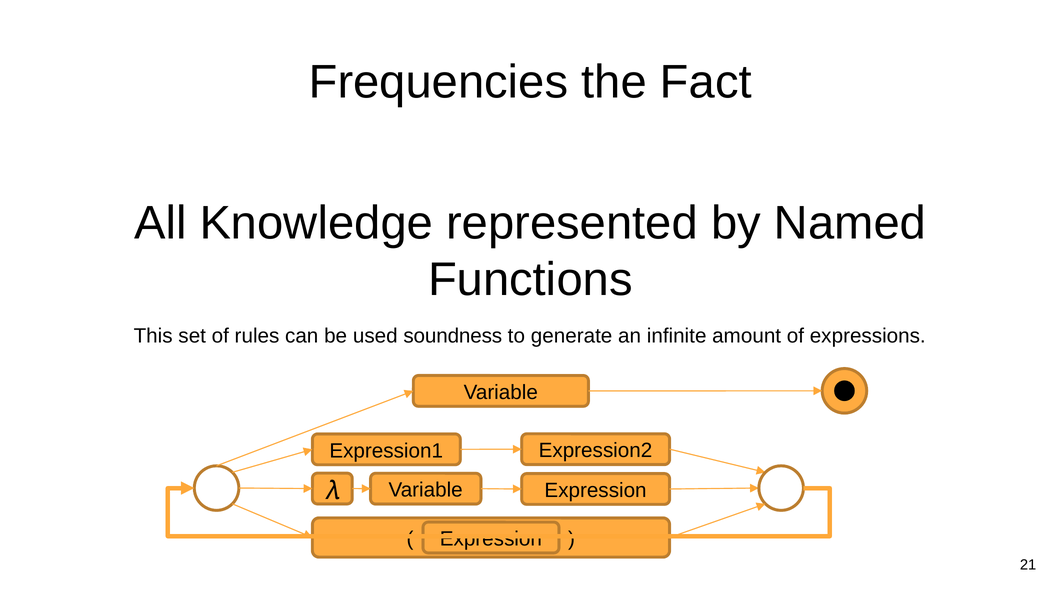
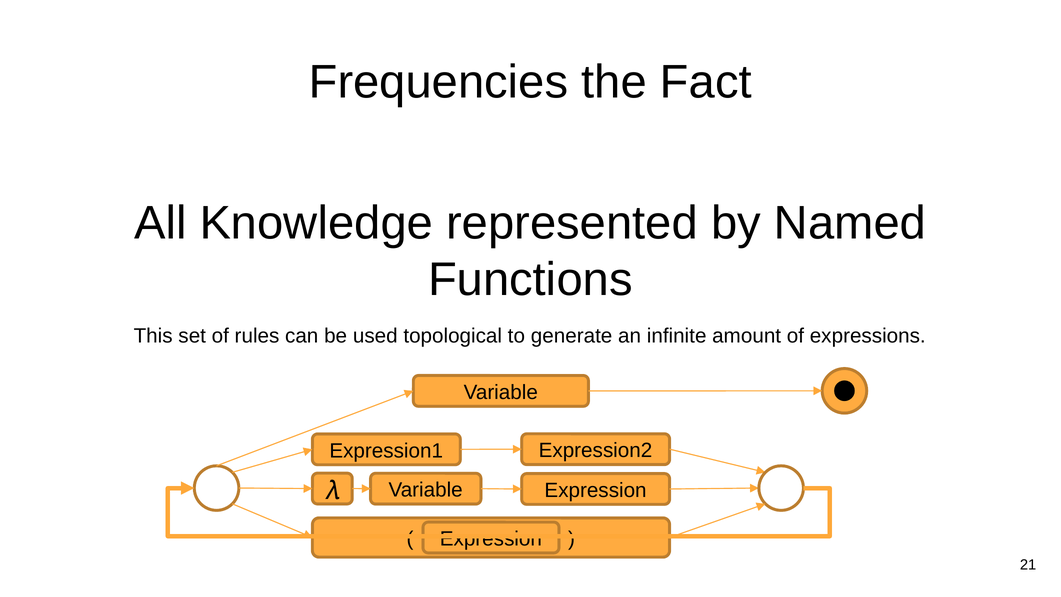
soundness: soundness -> topological
